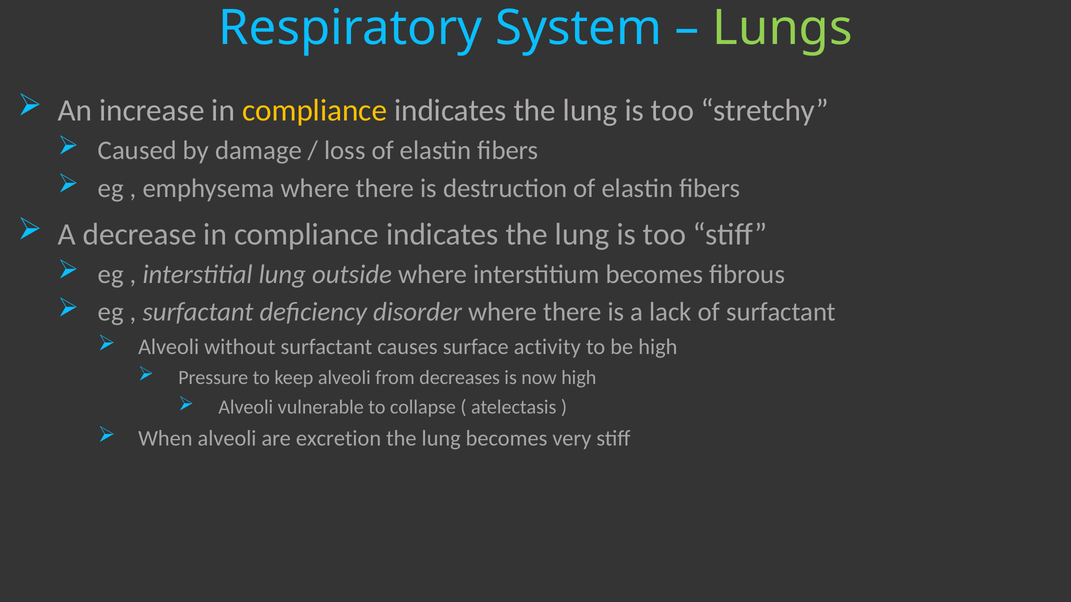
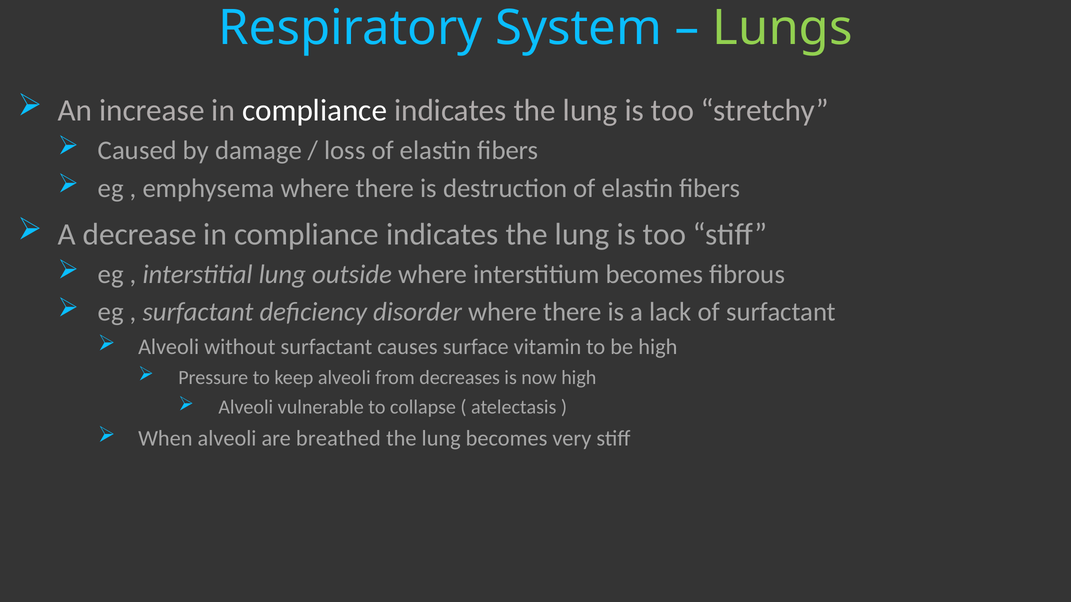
compliance at (315, 111) colour: yellow -> white
activity: activity -> vitamin
excretion: excretion -> breathed
